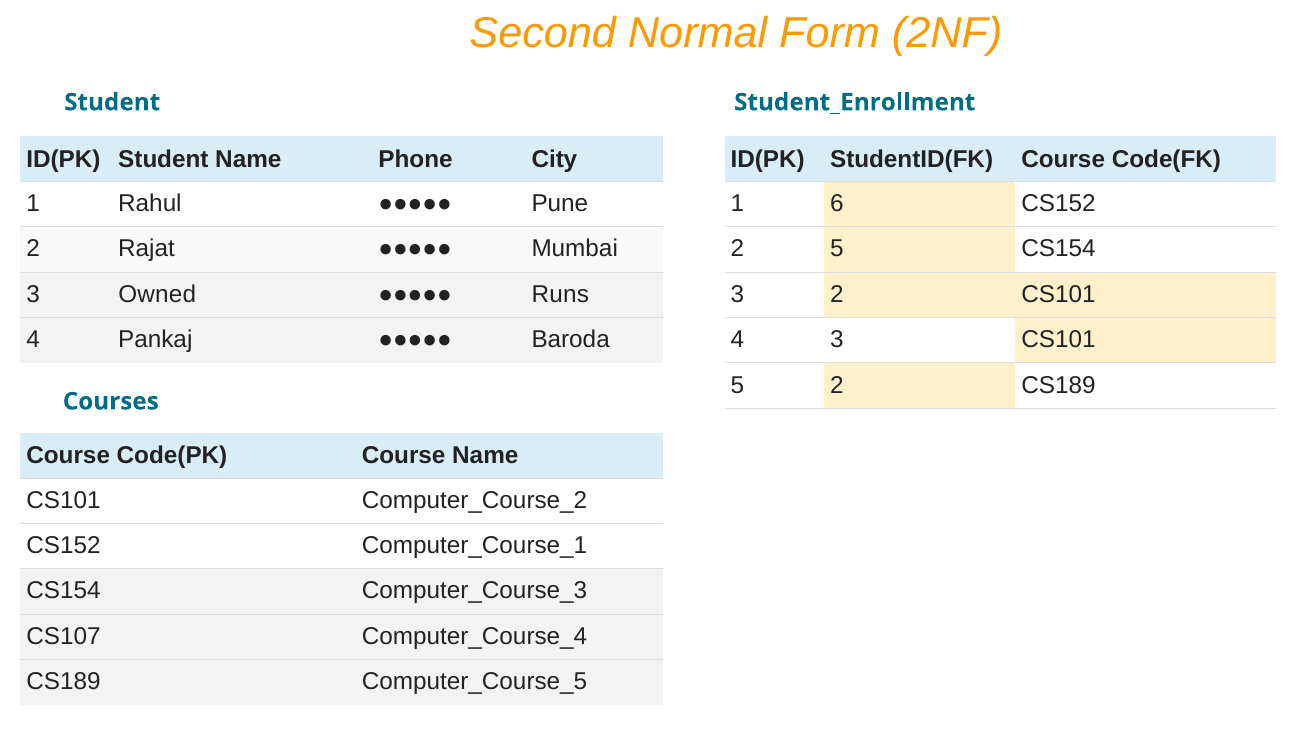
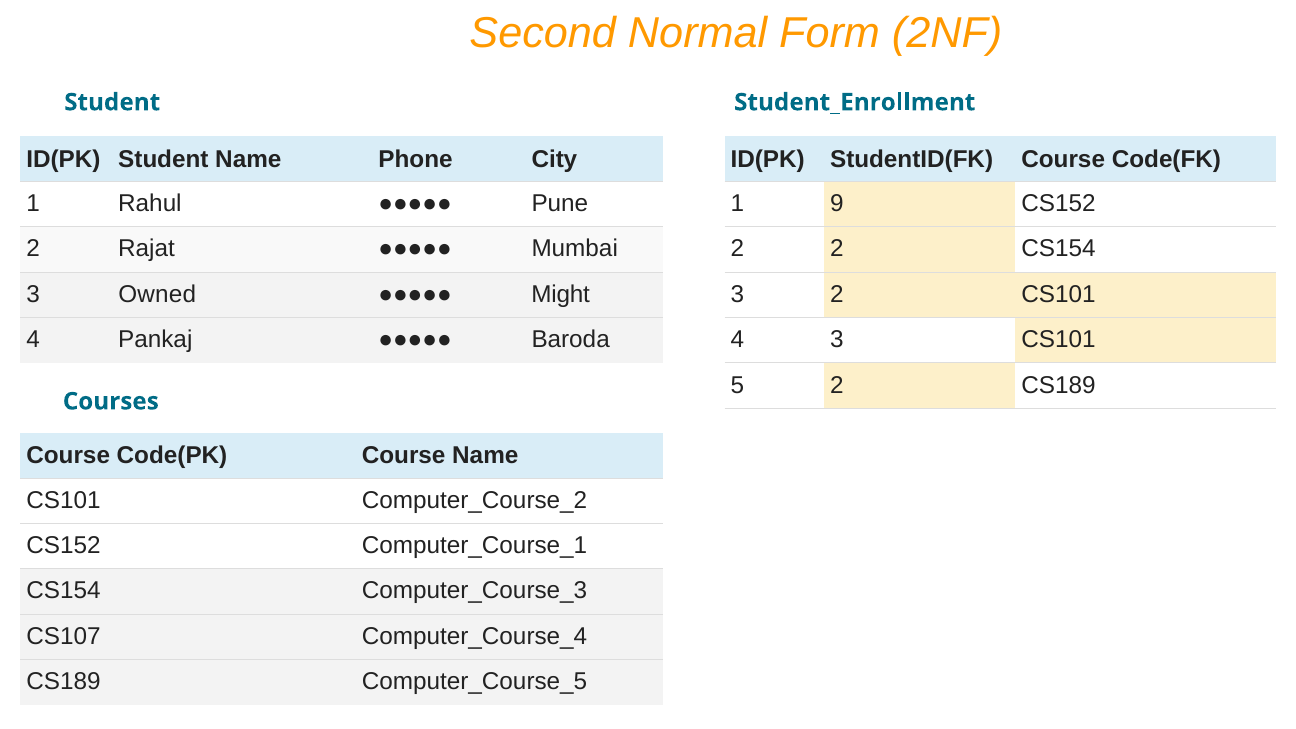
6: 6 -> 9
2 5: 5 -> 2
Runs: Runs -> Might
